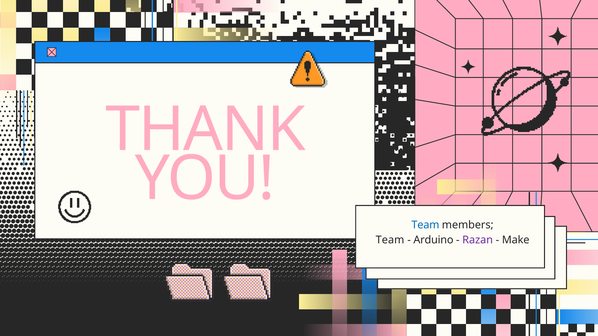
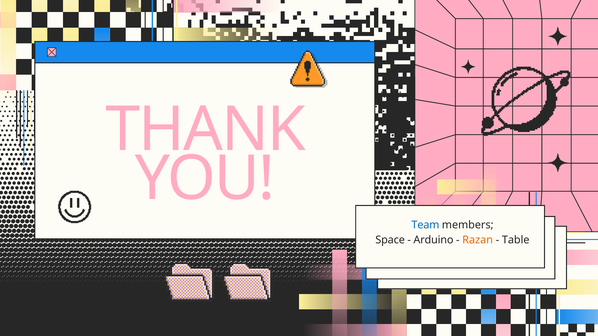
Team at (390, 240): Team -> Space
Razan colour: purple -> orange
Make: Make -> Table
